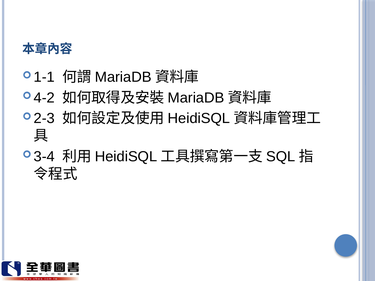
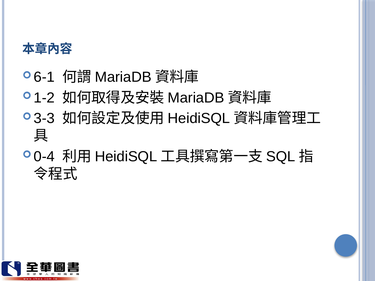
1-1: 1-1 -> 6-1
4-2: 4-2 -> 1-2
2-3: 2-3 -> 3-3
3-4: 3-4 -> 0-4
